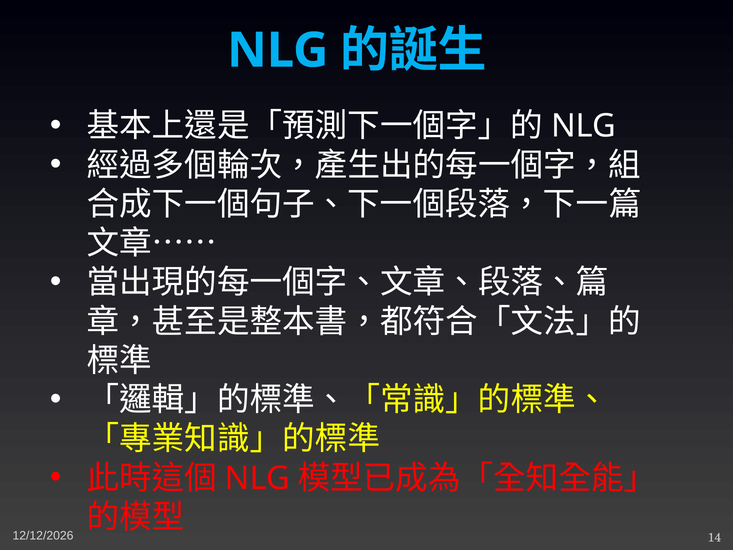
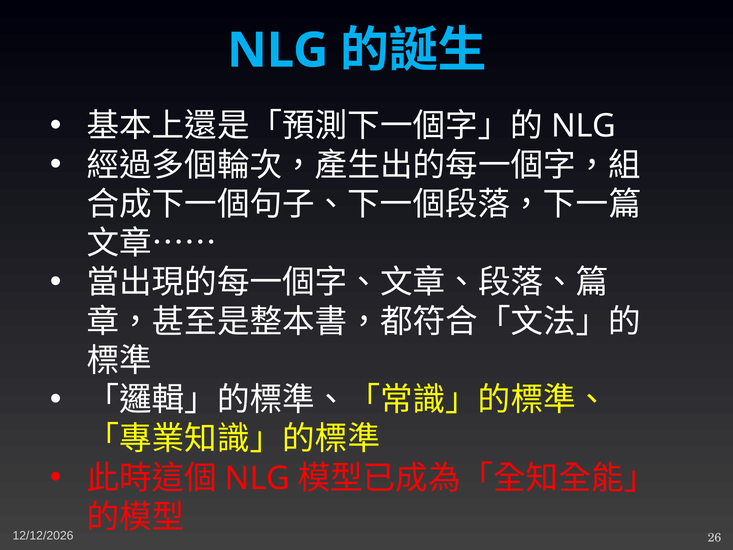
14: 14 -> 26
